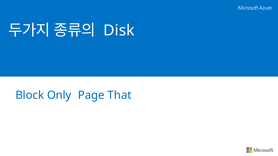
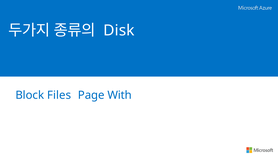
Only: Only -> Files
That: That -> With
